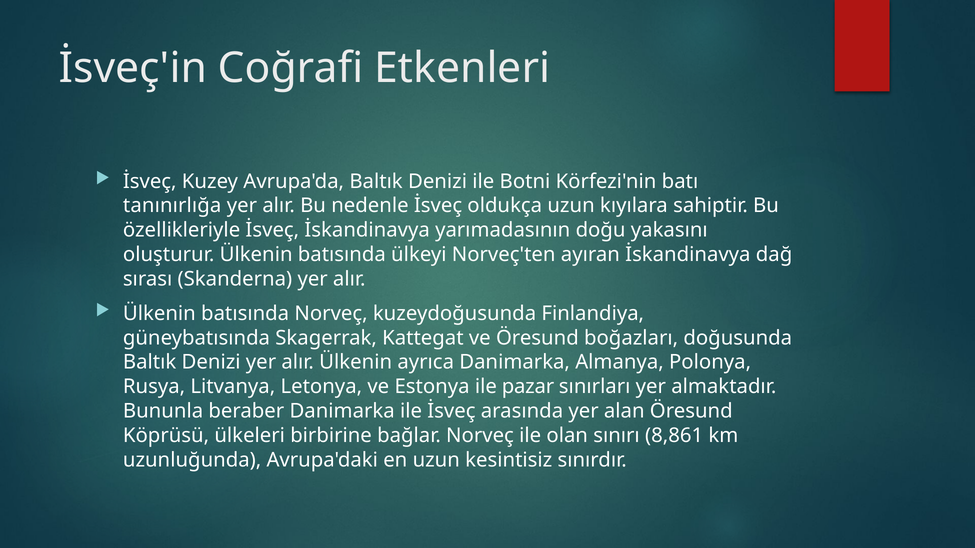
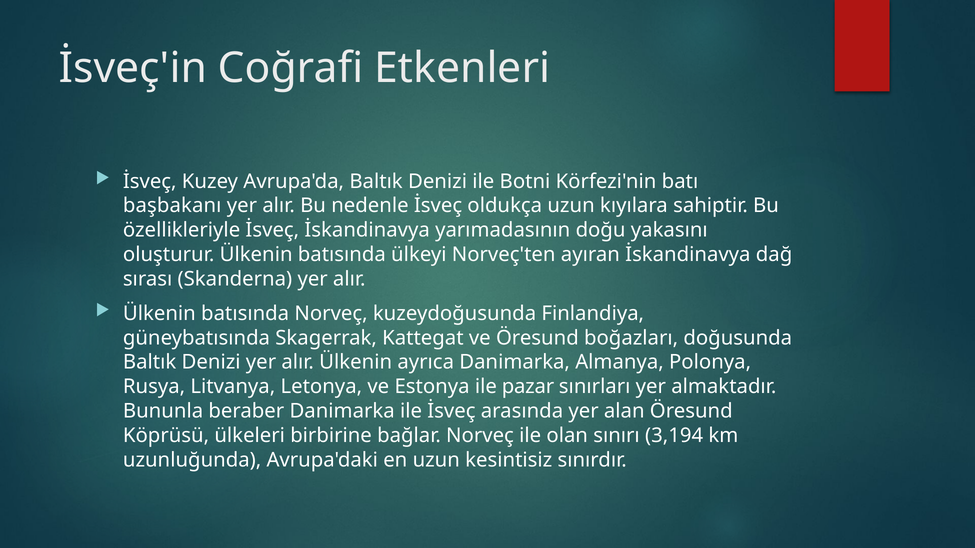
tanınırlığa: tanınırlığa -> başbakanı
8,861: 8,861 -> 3,194
